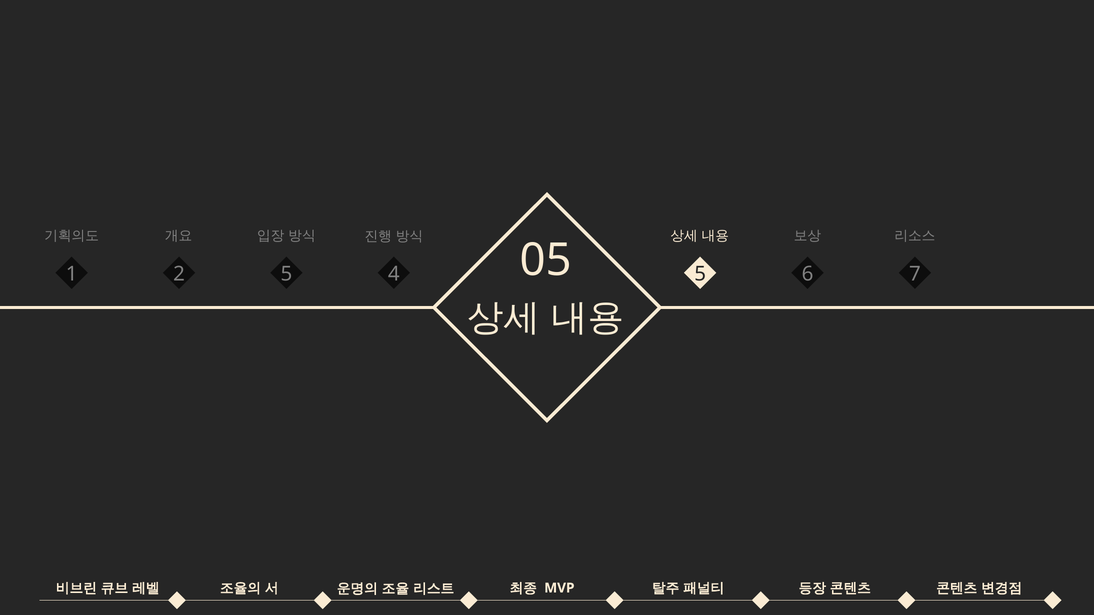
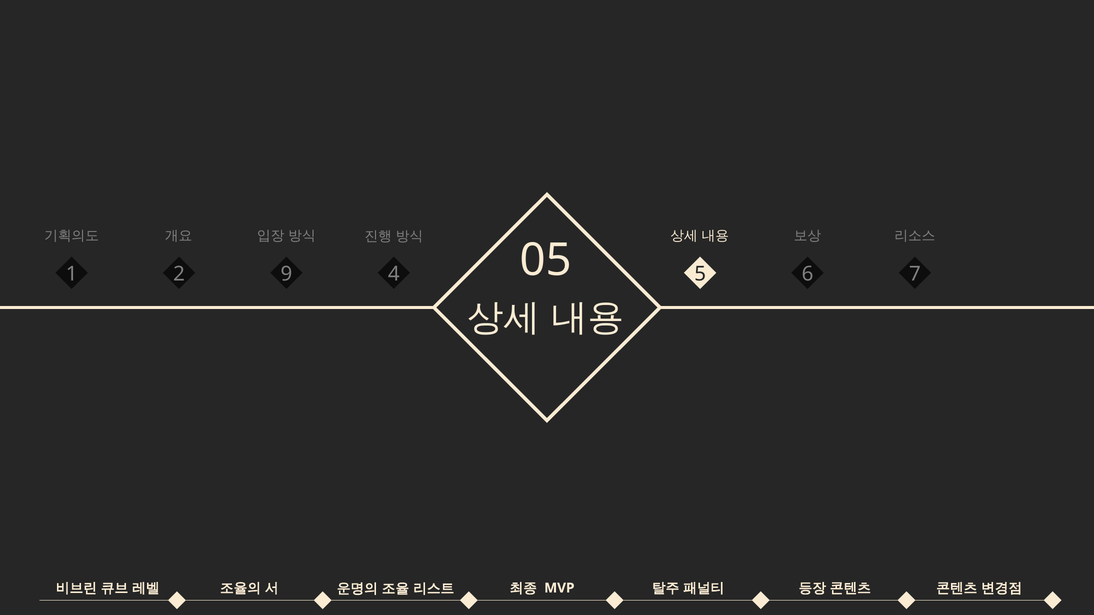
2 5: 5 -> 9
